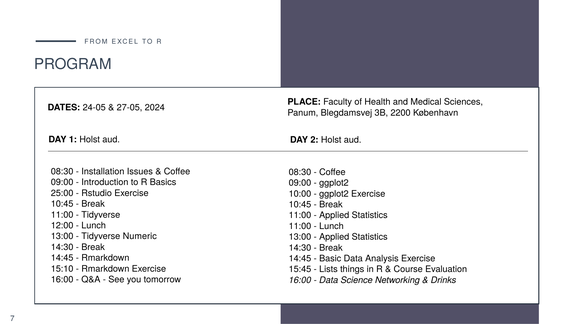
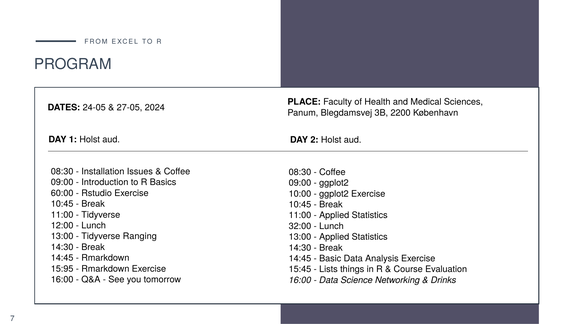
25:00: 25:00 -> 60:00
11:00 at (300, 226): 11:00 -> 32:00
Numeric: Numeric -> Ranging
15:10: 15:10 -> 15:95
